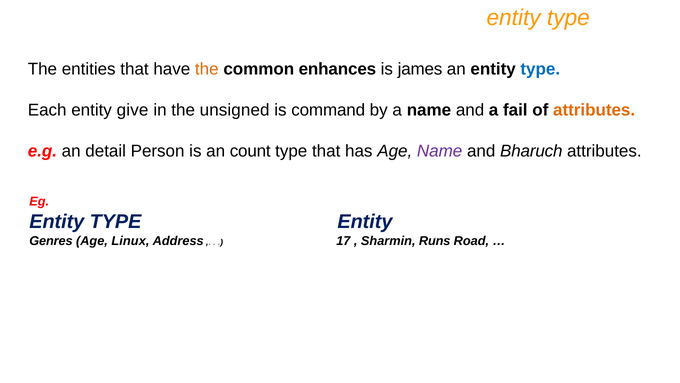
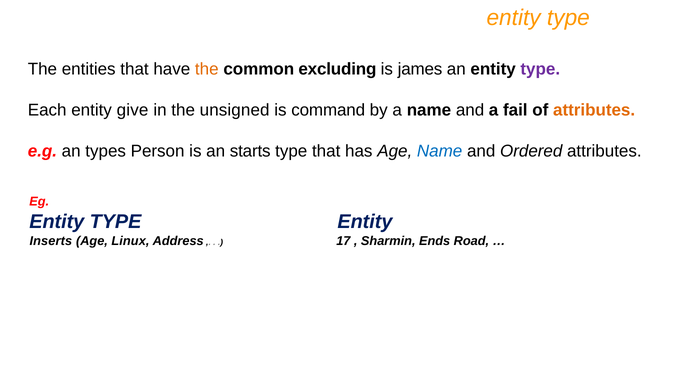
enhances: enhances -> excluding
type at (540, 69) colour: blue -> purple
detail: detail -> types
count: count -> starts
Name at (440, 151) colour: purple -> blue
Bharuch: Bharuch -> Ordered
Genres: Genres -> Inserts
Runs: Runs -> Ends
